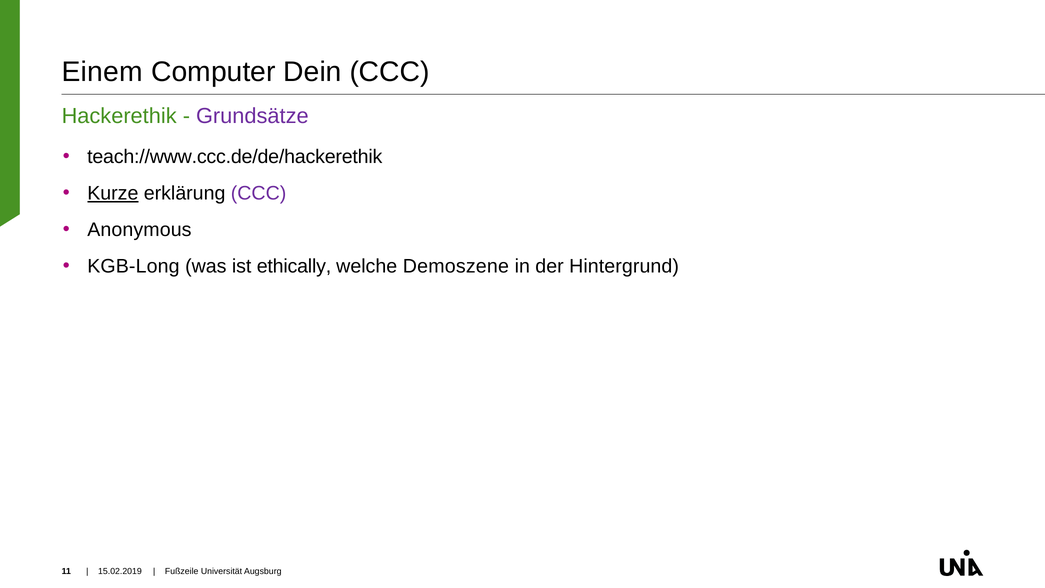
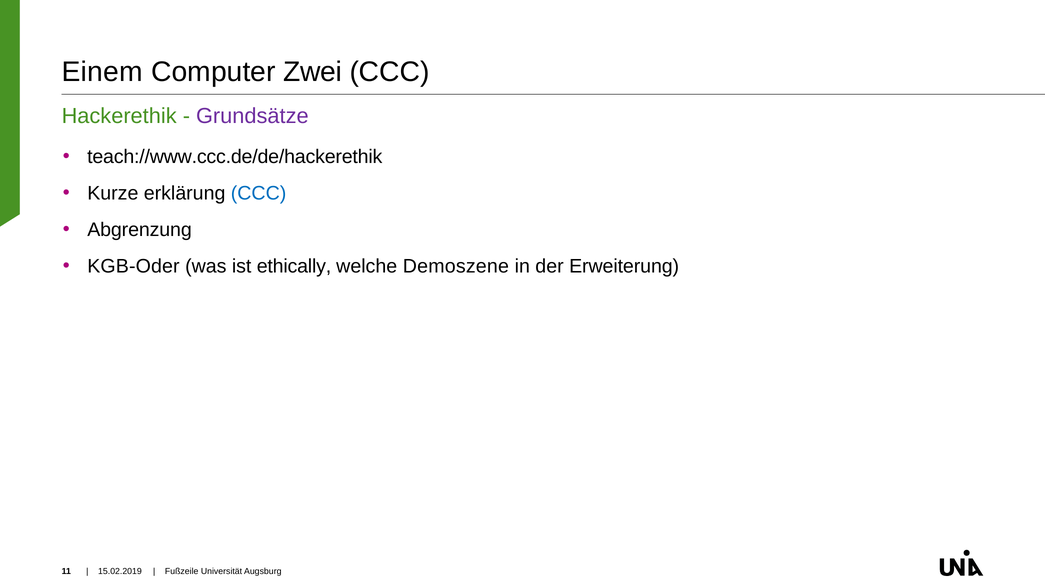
Dein: Dein -> Zwei
Kurze underline: present -> none
CCC at (259, 193) colour: purple -> blue
Anonymous: Anonymous -> Abgrenzung
KGB-Long: KGB-Long -> KGB-Oder
Hintergrund: Hintergrund -> Erweiterung
